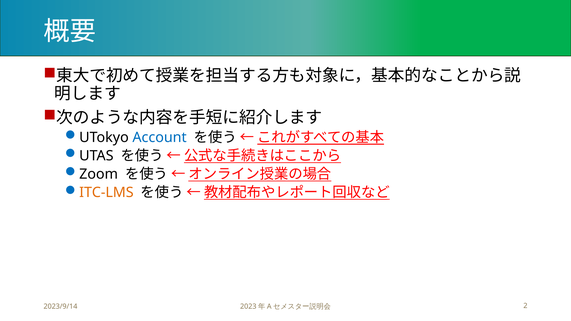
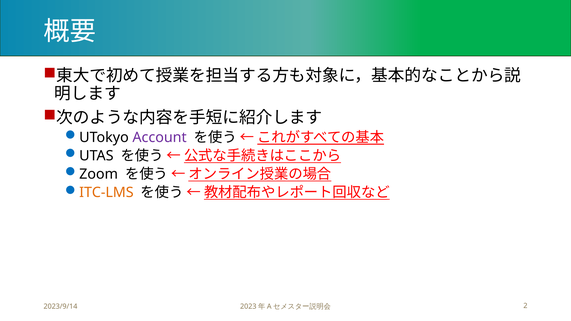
Account colour: blue -> purple
